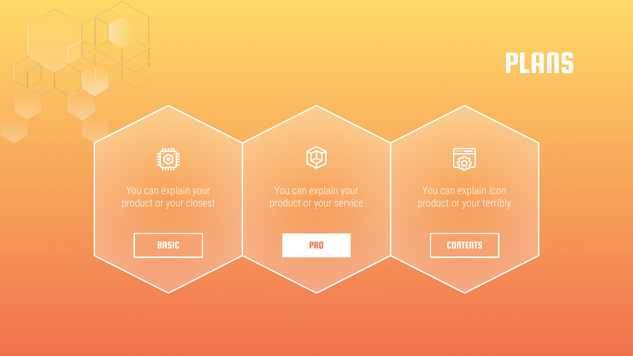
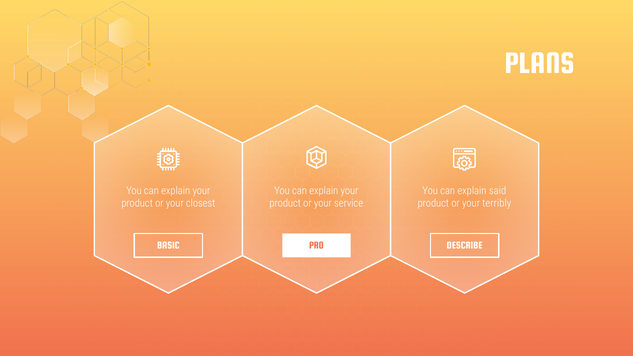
icon: icon -> said
CONTENTS: CONTENTS -> DESCRIBE
